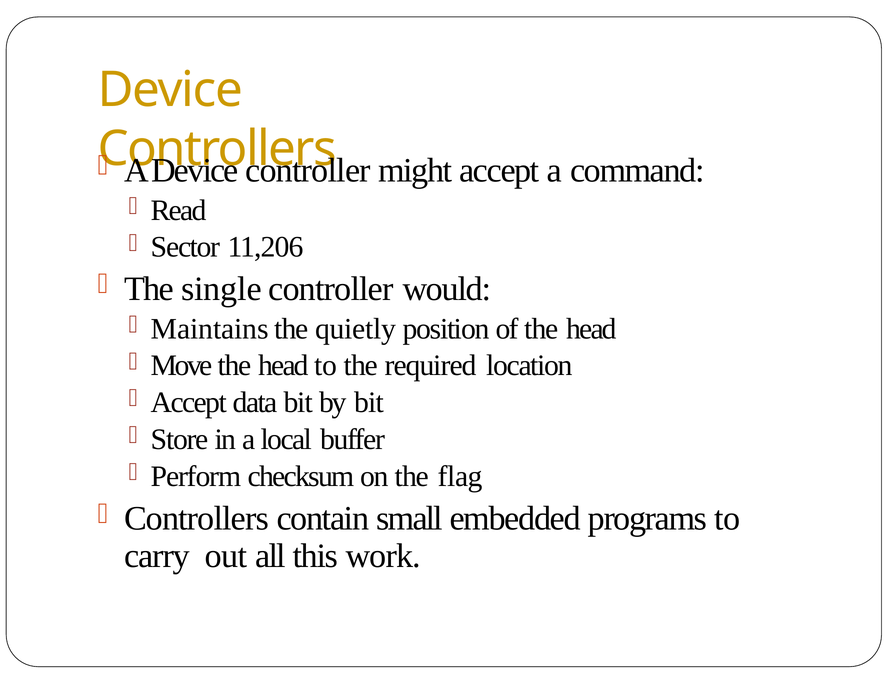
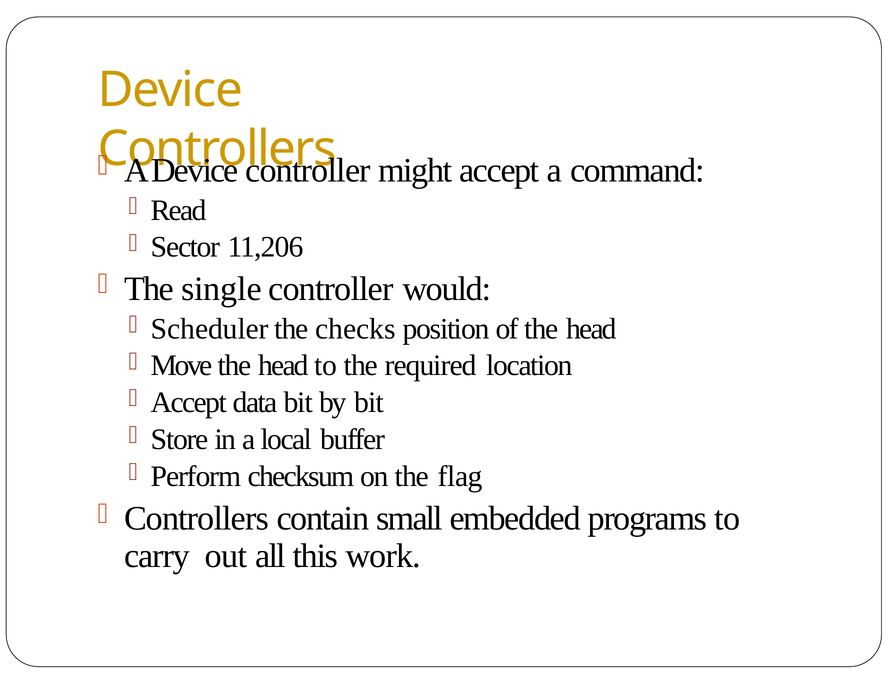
Maintains: Maintains -> Scheduler
quietly: quietly -> checks
